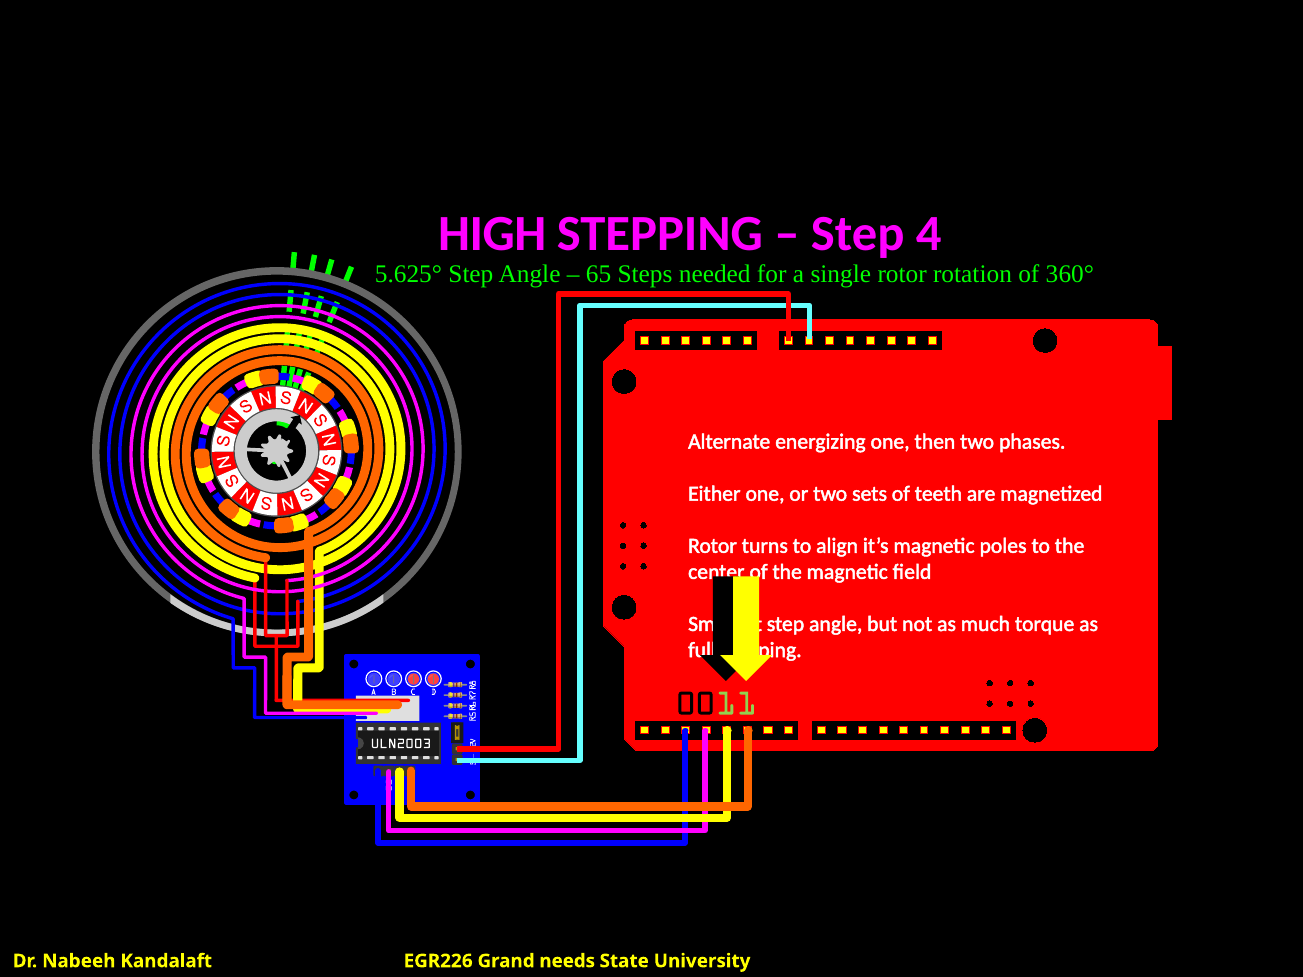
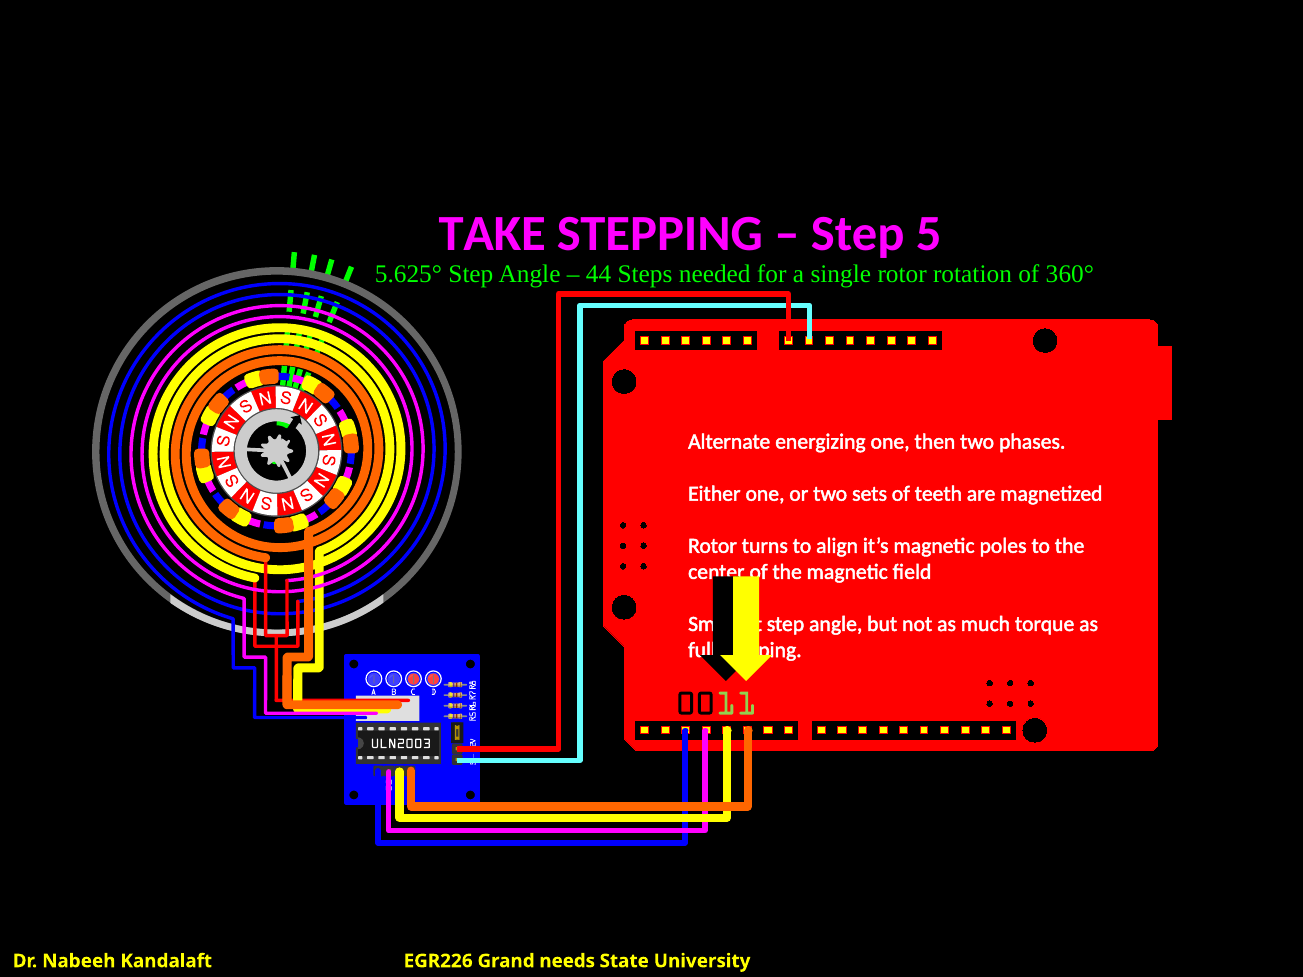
HIGH: HIGH -> TAKE
4: 4 -> 5
65: 65 -> 44
